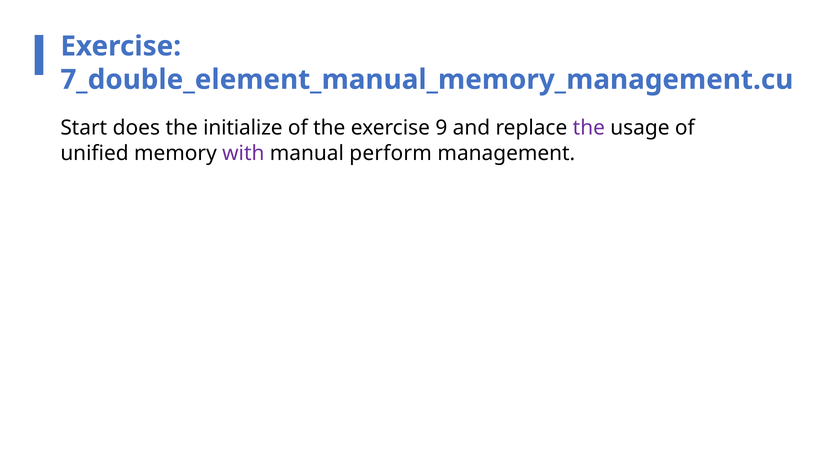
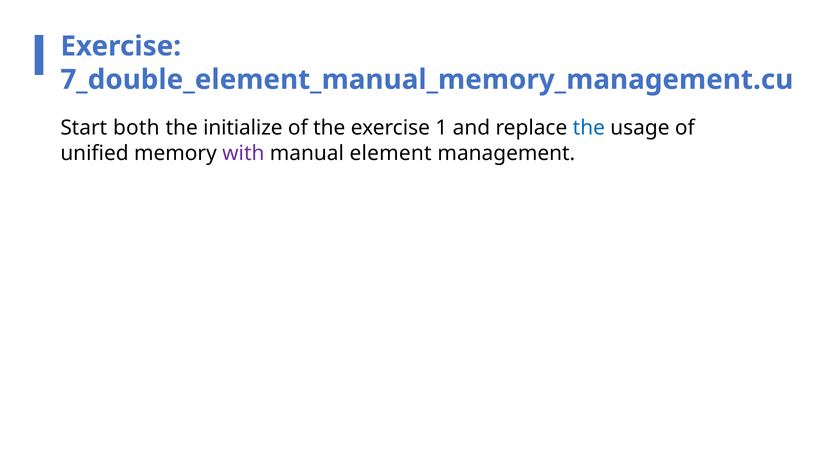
does: does -> both
9: 9 -> 1
the at (589, 128) colour: purple -> blue
perform: perform -> element
